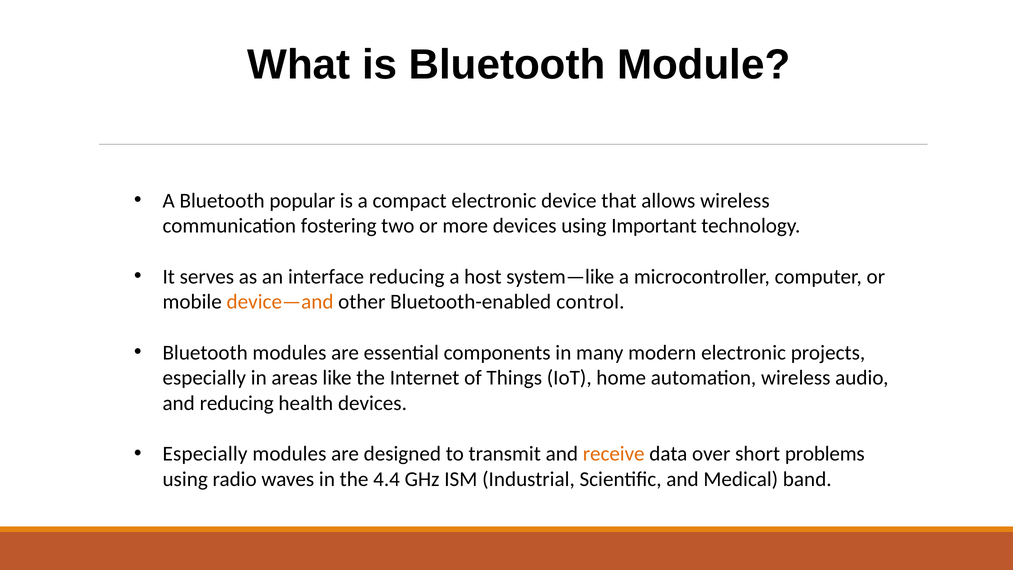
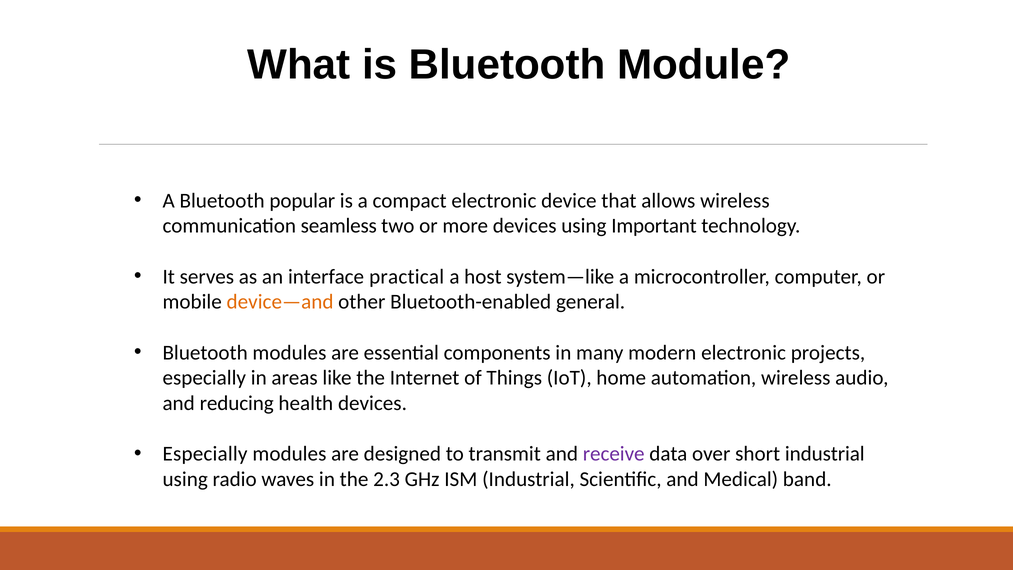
fostering: fostering -> seamless
interface reducing: reducing -> practical
control: control -> general
receive colour: orange -> purple
short problems: problems -> industrial
4.4: 4.4 -> 2.3
